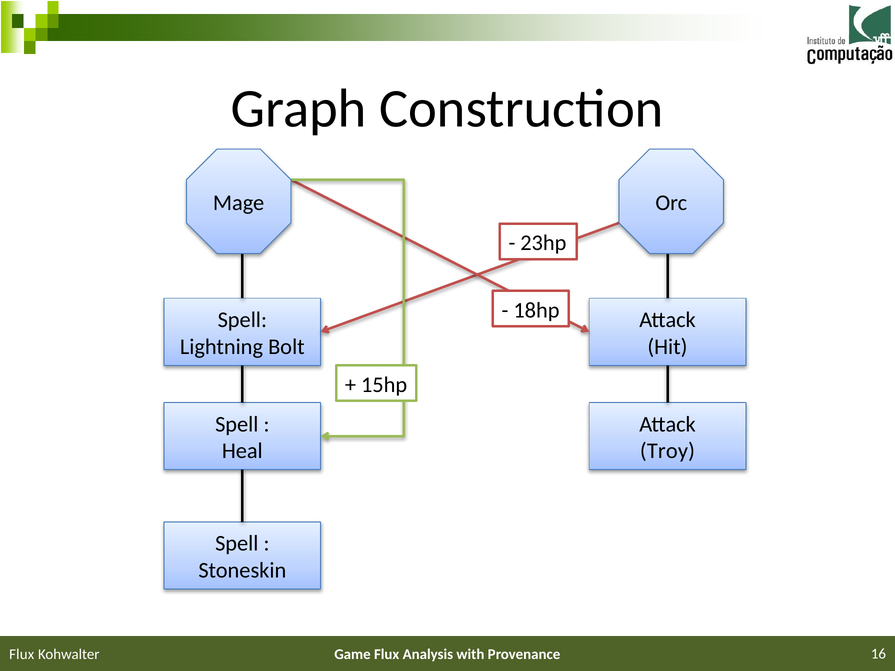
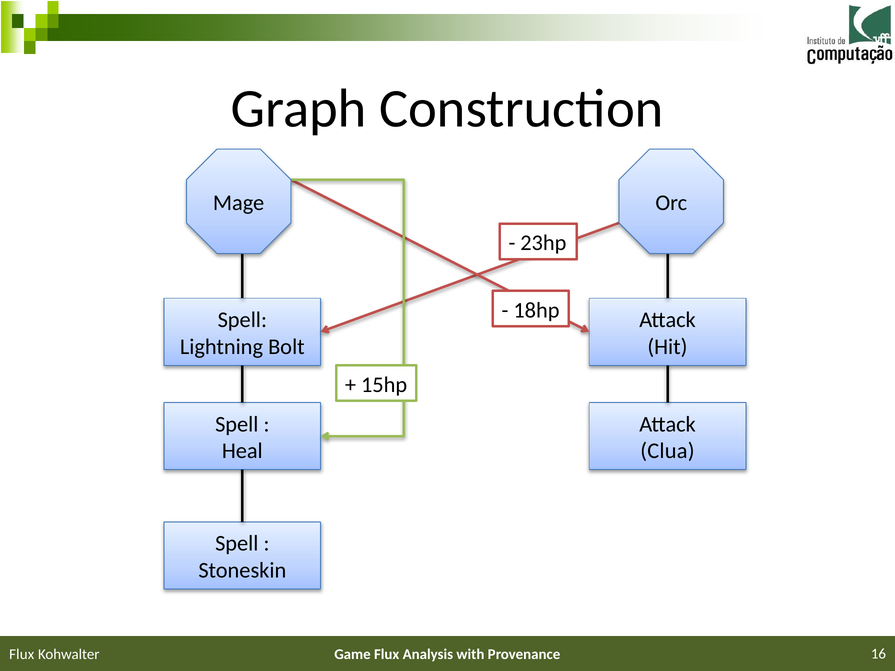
Troy: Troy -> Clua
